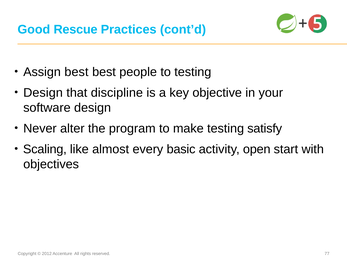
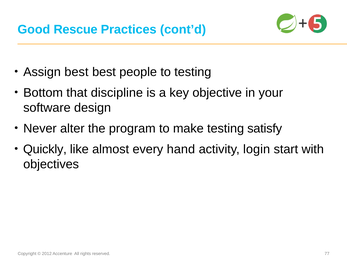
Design at (43, 93): Design -> Bottom
Scaling: Scaling -> Quickly
basic: basic -> hand
open: open -> login
